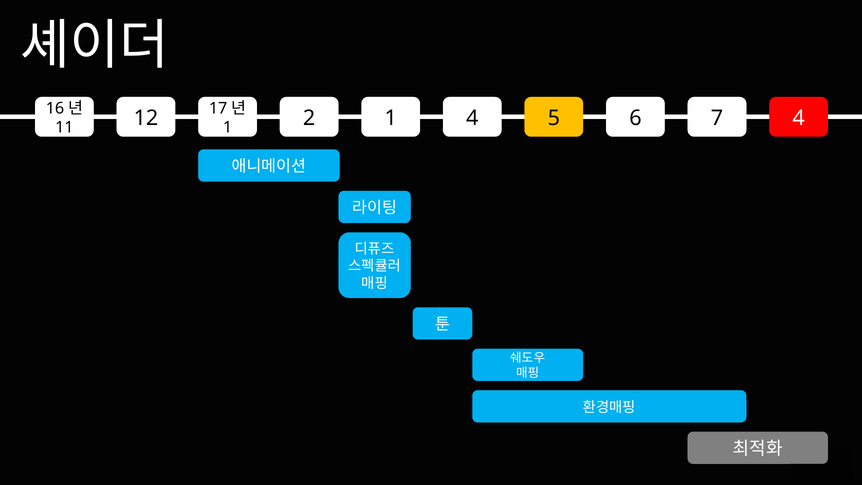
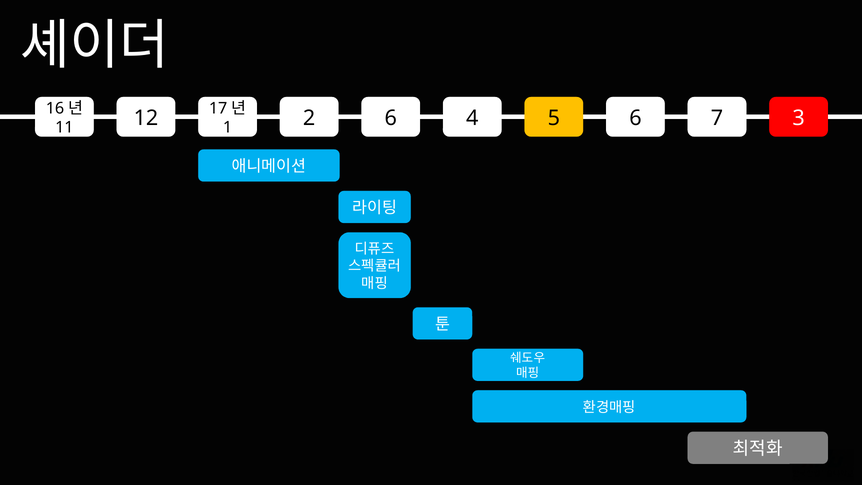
2 1: 1 -> 6
5 4: 4 -> 3
